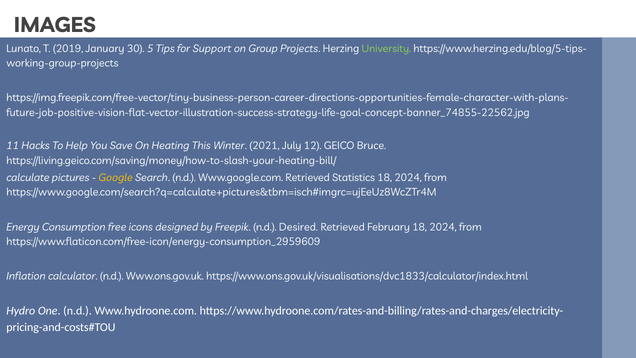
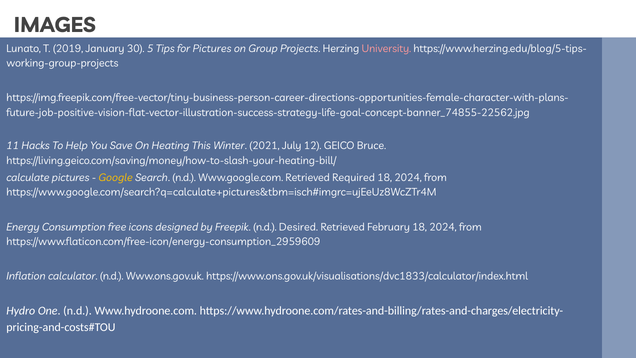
for Support: Support -> Pictures
University colour: light green -> pink
Statistics: Statistics -> Required
